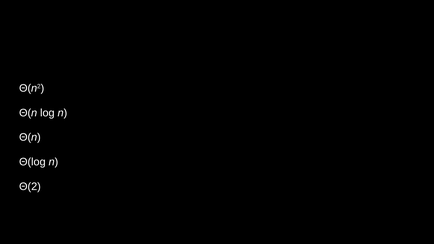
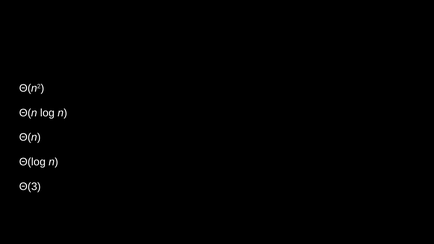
Θ(2: Θ(2 -> Θ(3
